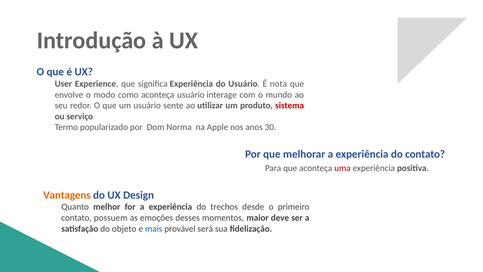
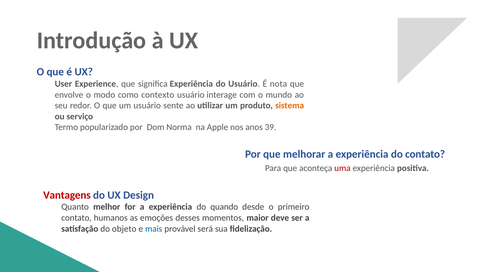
como aconteça: aconteça -> contexto
sistema colour: red -> orange
30: 30 -> 39
Vantagens colour: orange -> red
trechos: trechos -> quando
possuem: possuem -> humanos
